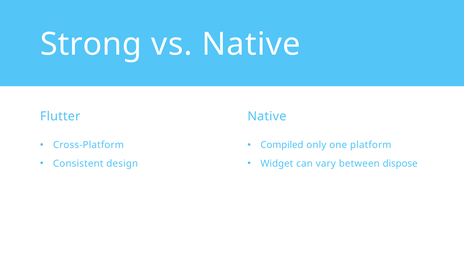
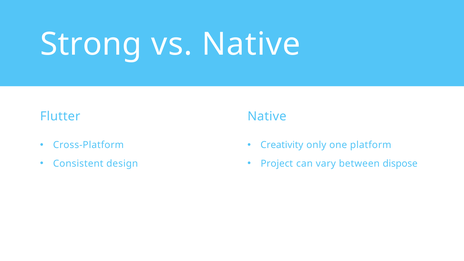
Compiled: Compiled -> Creativity
Widget: Widget -> Project
